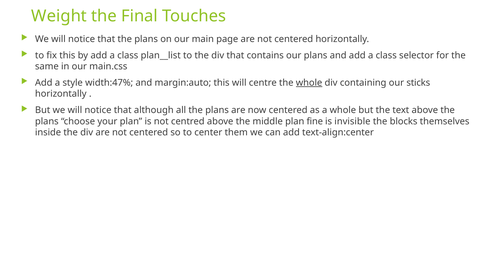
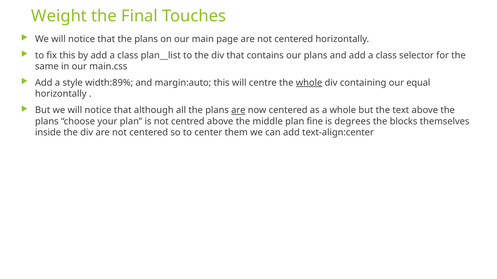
width:47%: width:47% -> width:89%
sticks: sticks -> equal
are at (238, 110) underline: none -> present
invisible: invisible -> degrees
